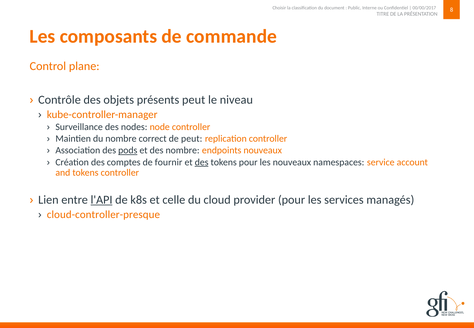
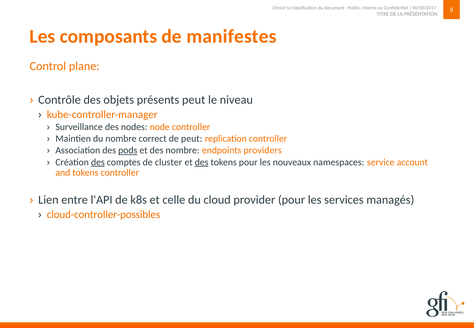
commande: commande -> manifestes
endpoints nouveaux: nouveaux -> providers
des at (98, 162) underline: none -> present
fournir: fournir -> cluster
l'API underline: present -> none
cloud-controller-presque: cloud-controller-presque -> cloud-controller-possibles
